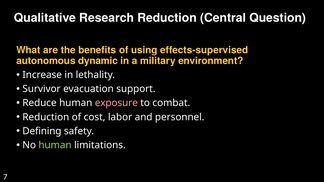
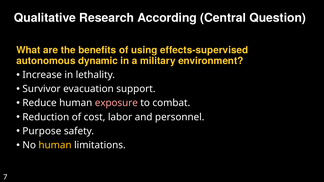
Research Reduction: Reduction -> According
Defining: Defining -> Purpose
human at (55, 145) colour: light green -> yellow
